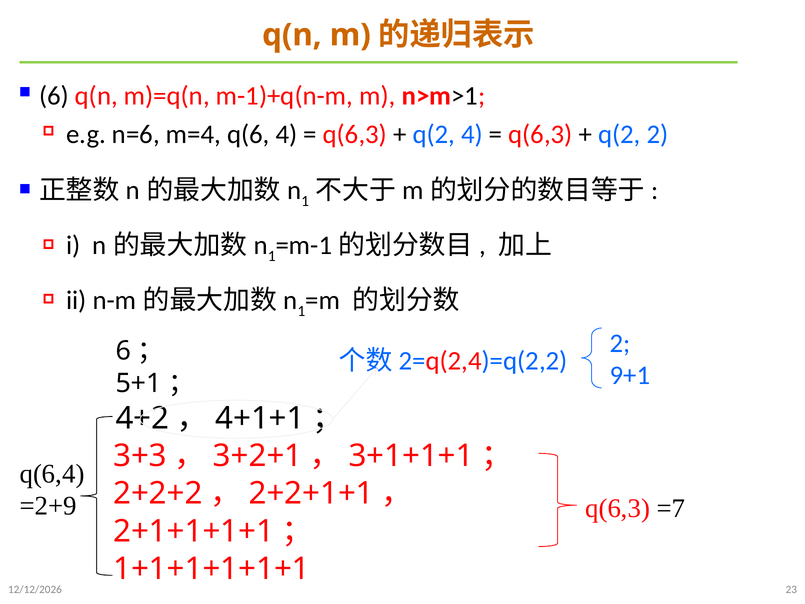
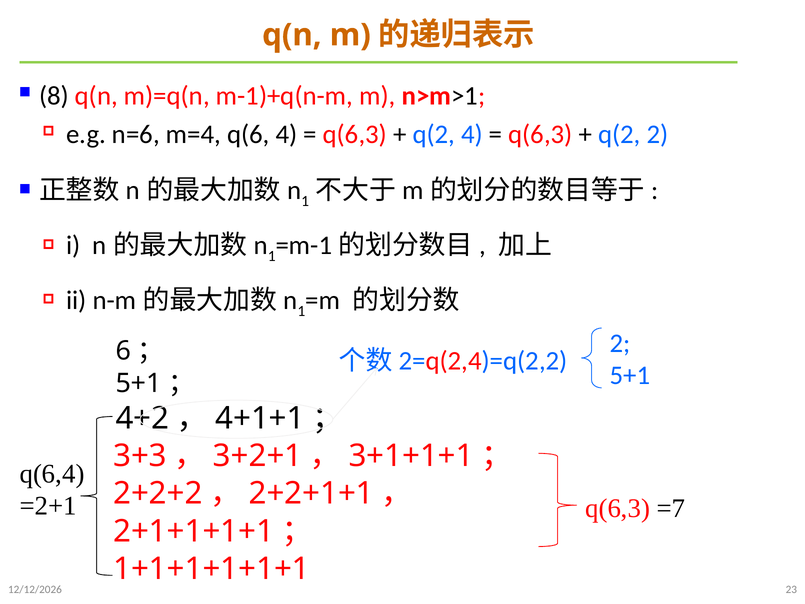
6 at (54, 96): 6 -> 8
9+1 at (630, 375): 9+1 -> 5+1
=2+9: =2+9 -> =2+1
